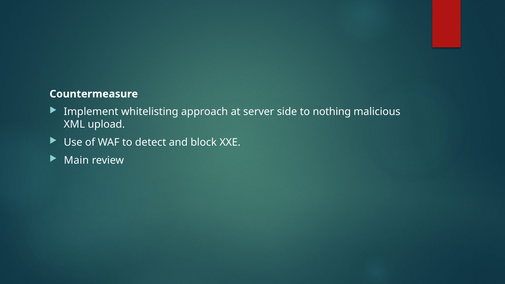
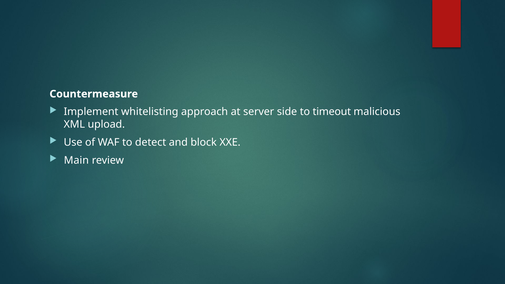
nothing: nothing -> timeout
